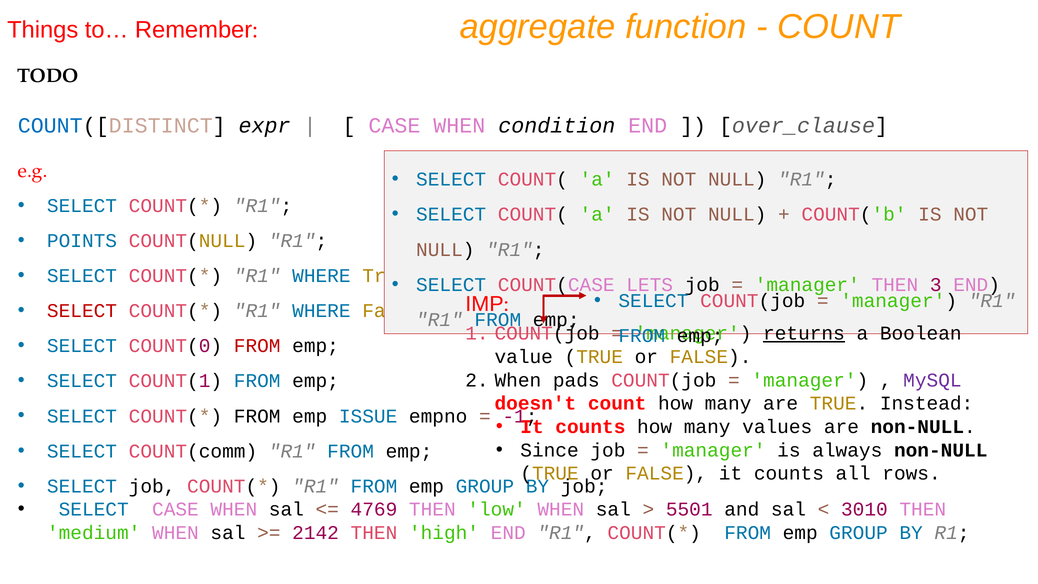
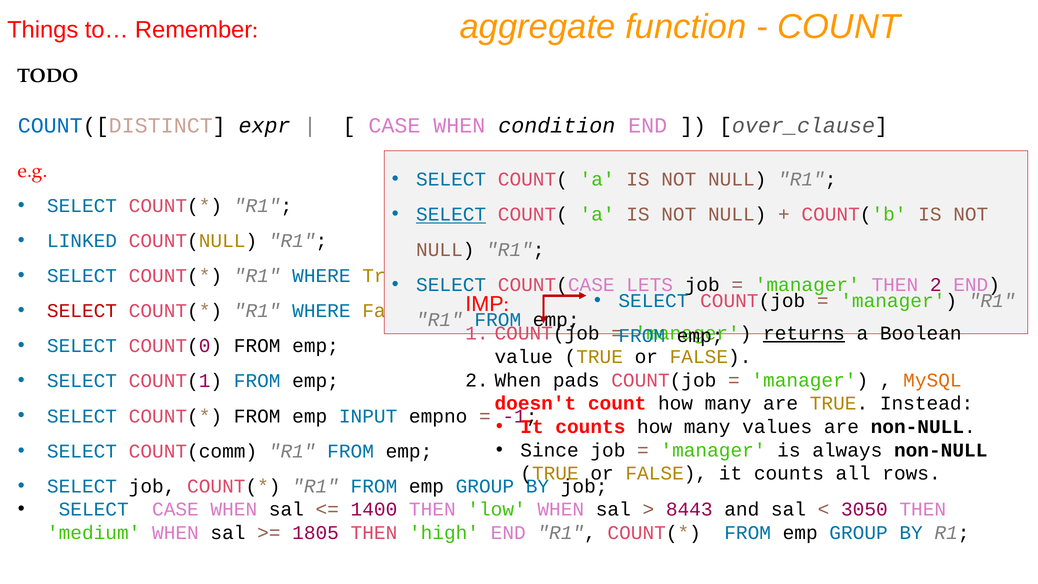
SELECT at (451, 214) underline: none -> present
POINTS: POINTS -> LINKED
THEN 3: 3 -> 2
FROM at (257, 346) colour: red -> black
MySQL colour: purple -> orange
ISSUE: ISSUE -> INPUT
4769: 4769 -> 1400
5501: 5501 -> 8443
3010: 3010 -> 3050
2142: 2142 -> 1805
